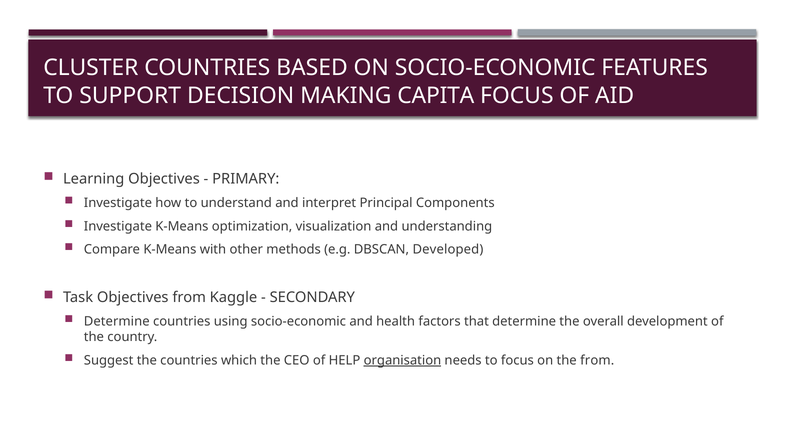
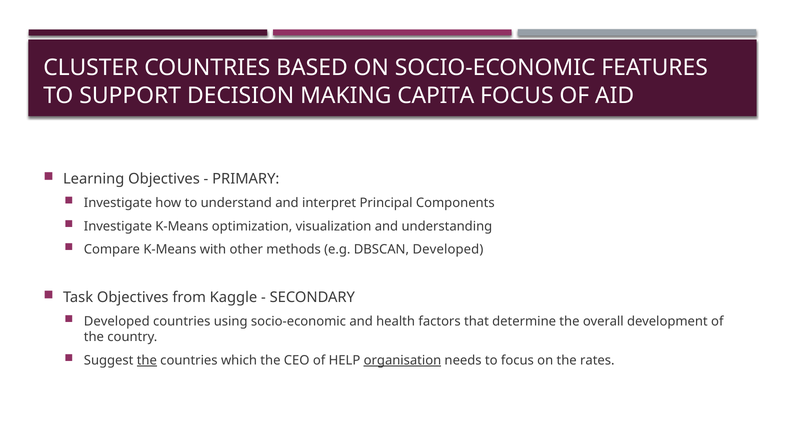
Determine at (117, 321): Determine -> Developed
the at (147, 360) underline: none -> present
the from: from -> rates
